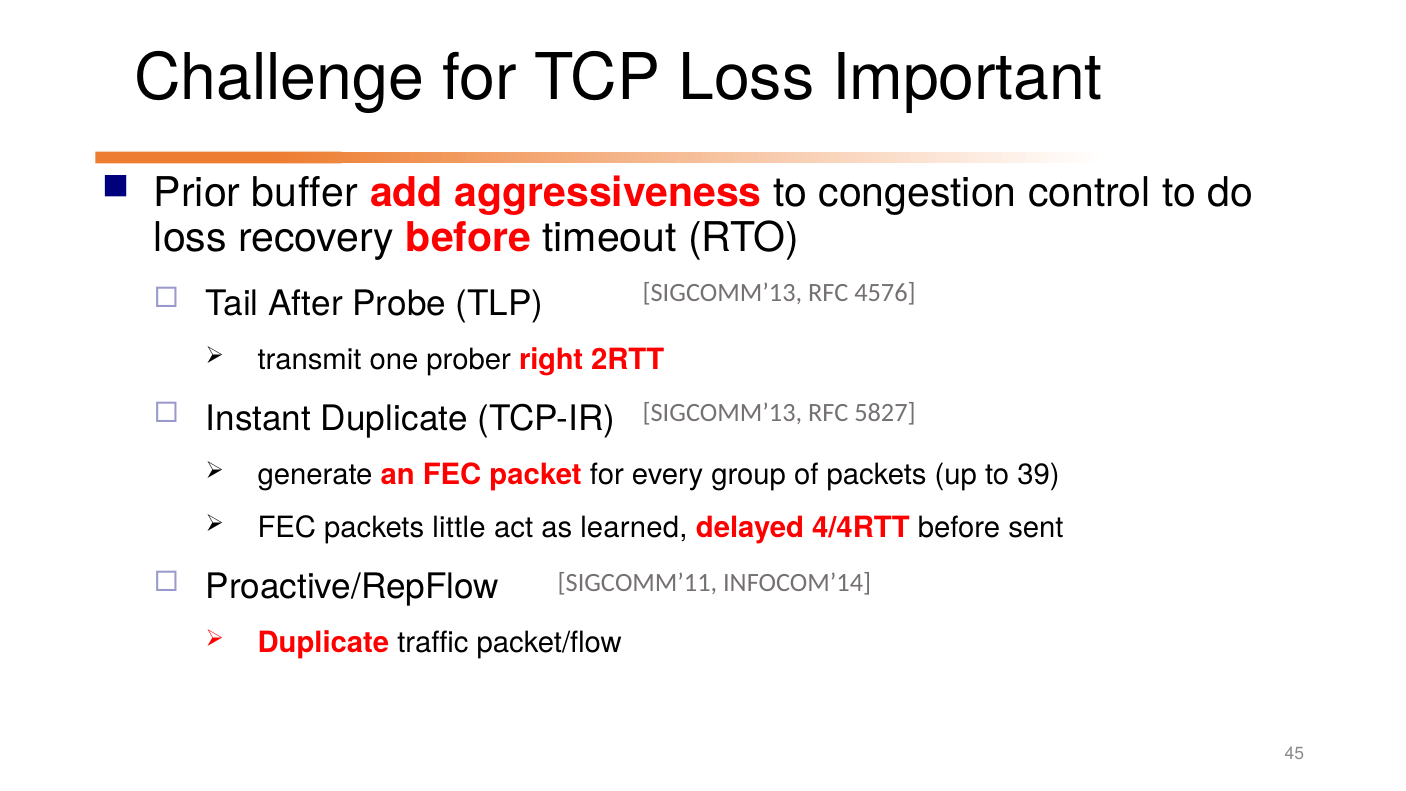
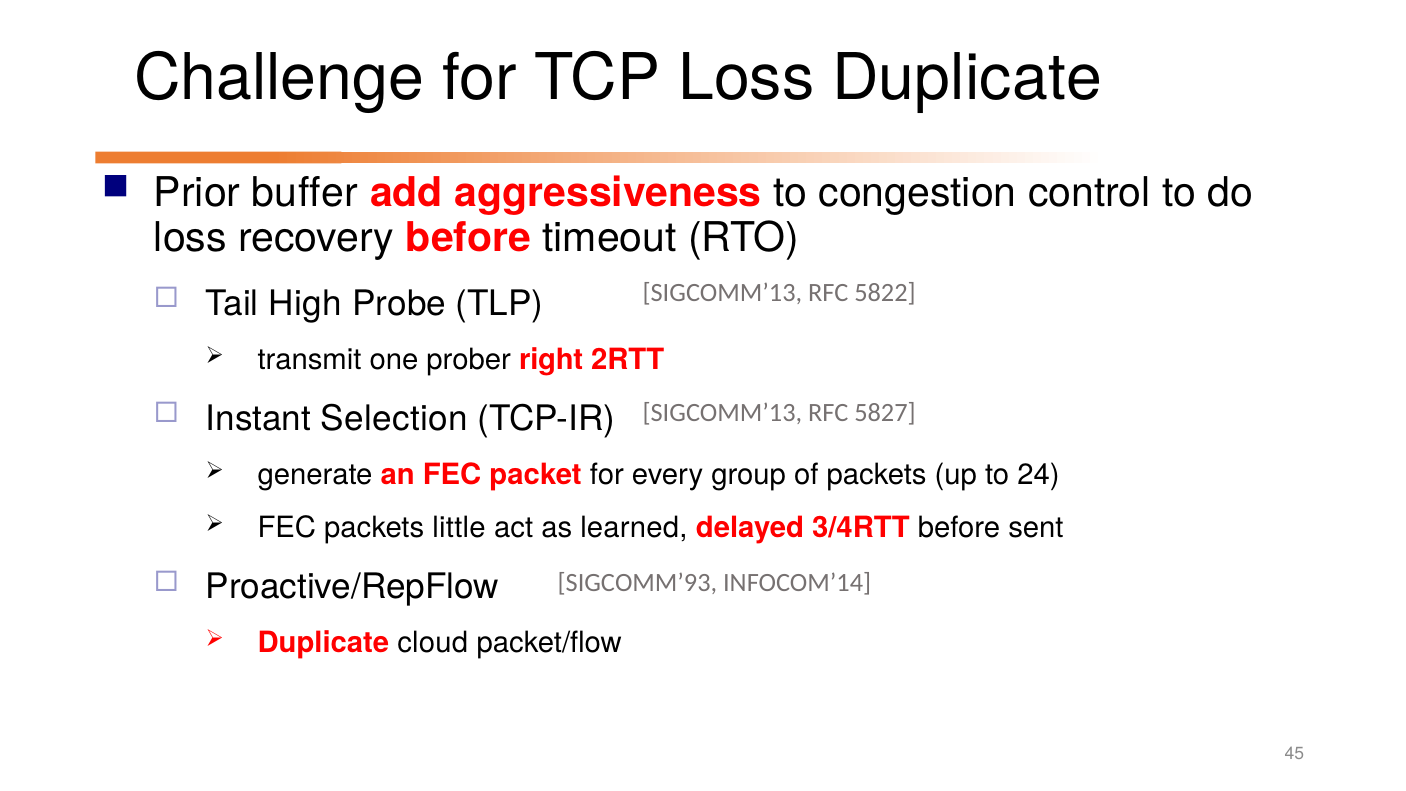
Loss Important: Important -> Duplicate
4576: 4576 -> 5822
After: After -> High
Instant Duplicate: Duplicate -> Selection
39: 39 -> 24
4/4RTT: 4/4RTT -> 3/4RTT
SIGCOMM’11: SIGCOMM’11 -> SIGCOMM’93
traffic: traffic -> cloud
